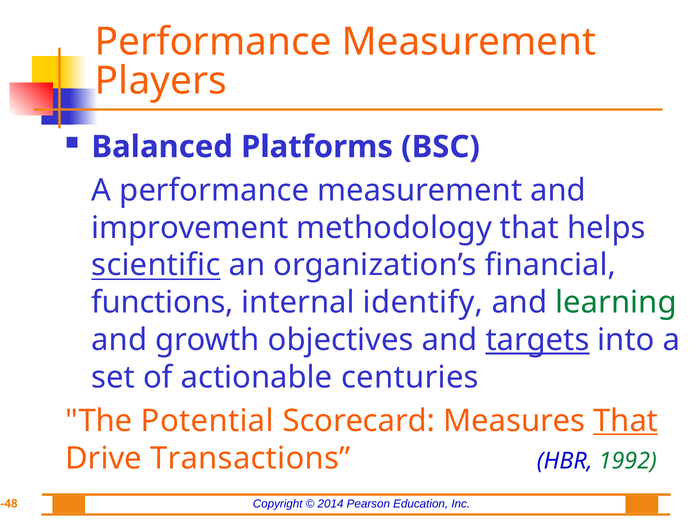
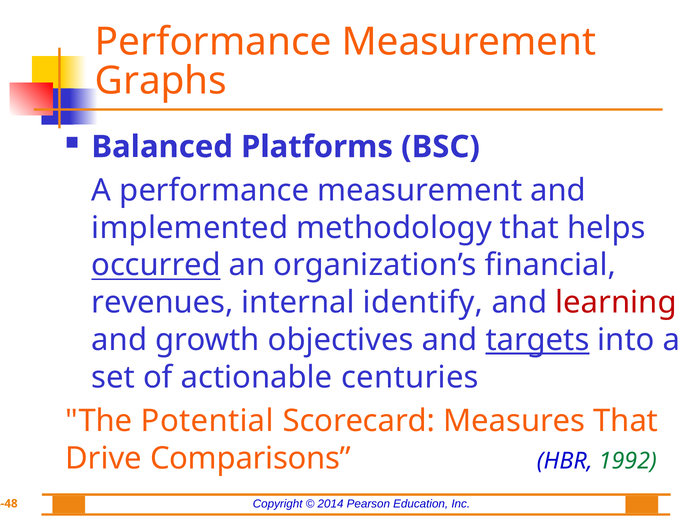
Players: Players -> Graphs
improvement: improvement -> implemented
scientific: scientific -> occurred
functions: functions -> revenues
learning colour: green -> red
That at (626, 420) underline: present -> none
Transactions: Transactions -> Comparisons
